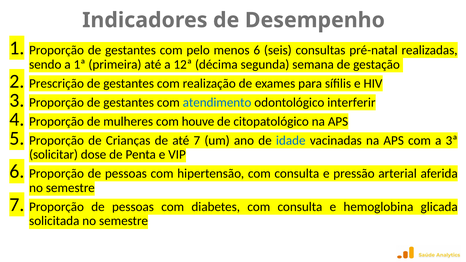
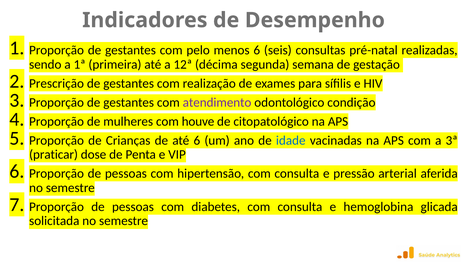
atendimento colour: blue -> purple
interferir: interferir -> condição
7 at (197, 140): 7 -> 6
solicitar: solicitar -> praticar
